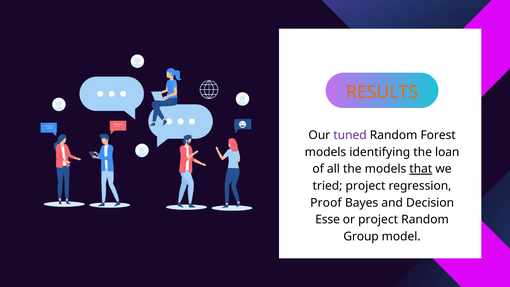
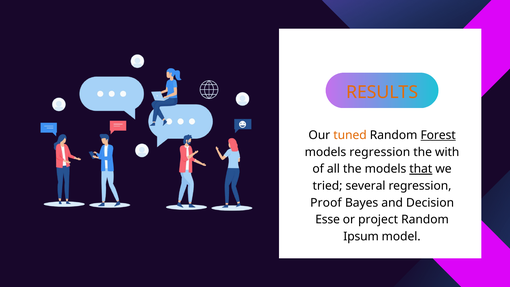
tuned colour: purple -> orange
Forest underline: none -> present
models identifying: identifying -> regression
loan: loan -> with
tried project: project -> several
Group: Group -> Ipsum
